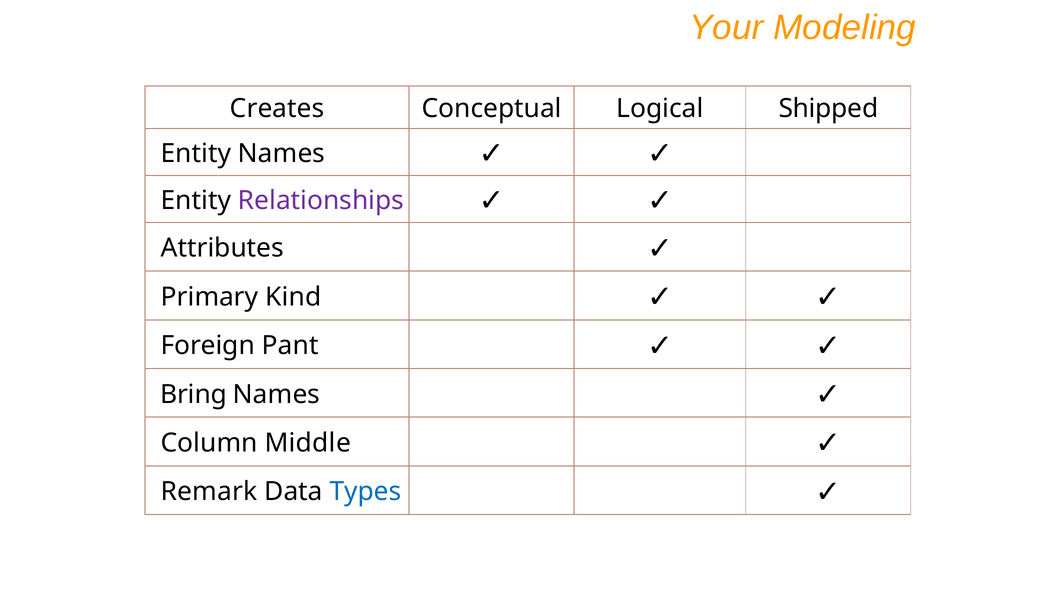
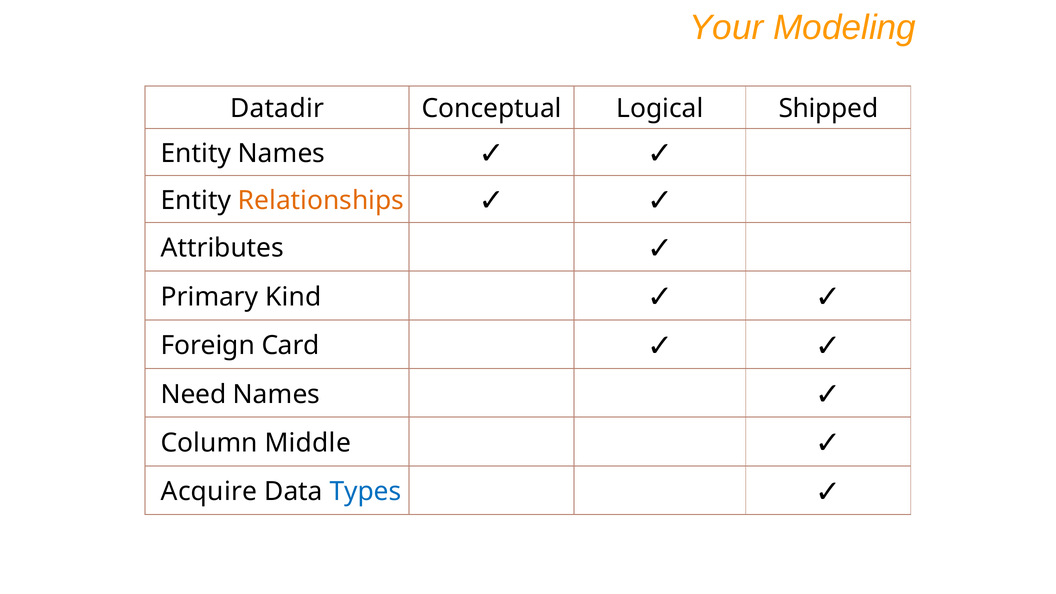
Creates: Creates -> Datadir
Relationships colour: purple -> orange
Pant: Pant -> Card
Bring: Bring -> Need
Remark: Remark -> Acquire
